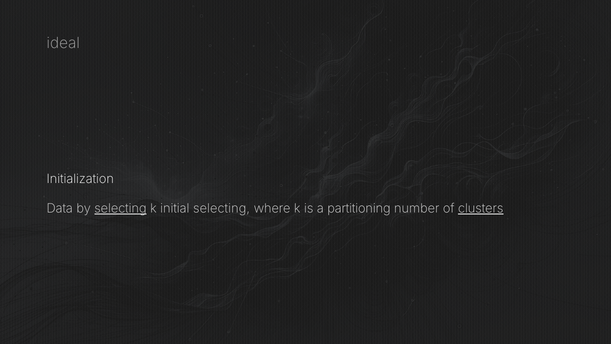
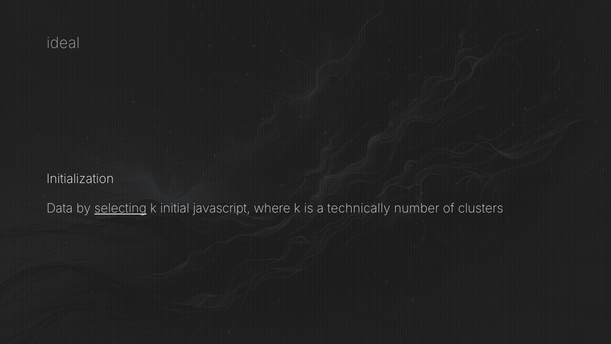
initial selecting: selecting -> javascript
partitioning: partitioning -> technically
clusters underline: present -> none
